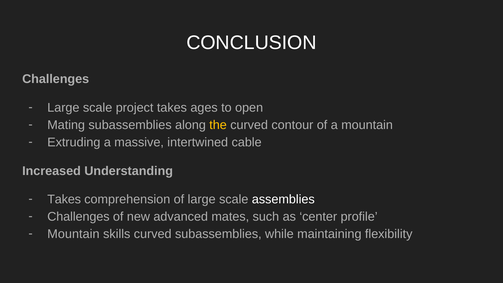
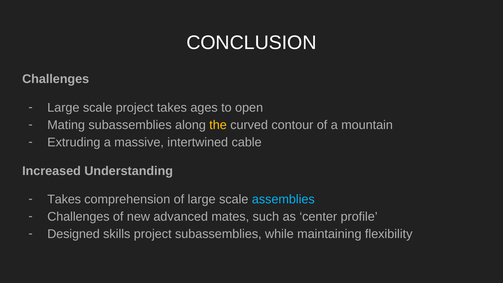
assemblies colour: white -> light blue
Mountain at (73, 234): Mountain -> Designed
skills curved: curved -> project
